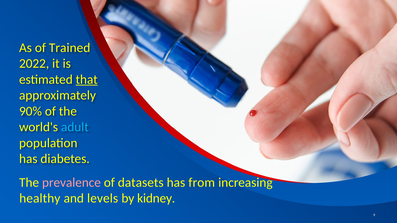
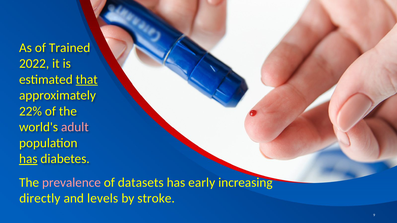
90%: 90% -> 22%
adult colour: light blue -> pink
has at (28, 159) underline: none -> present
from: from -> early
healthy: healthy -> directly
kidney: kidney -> stroke
